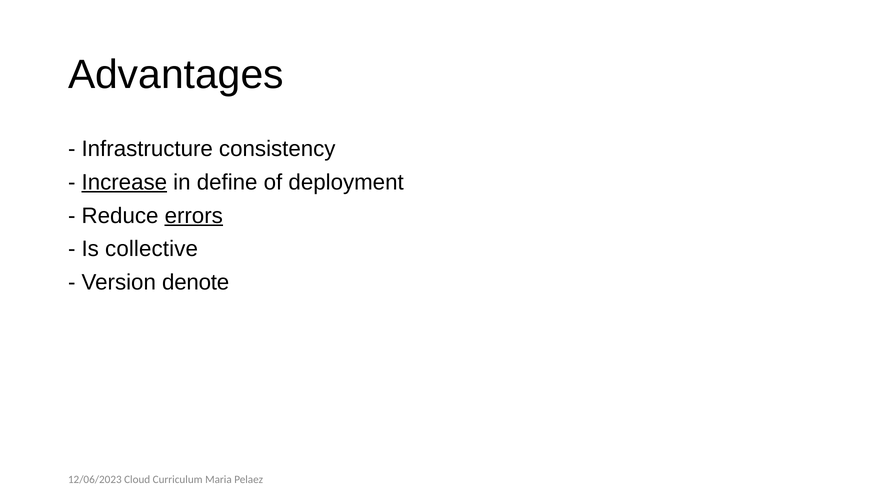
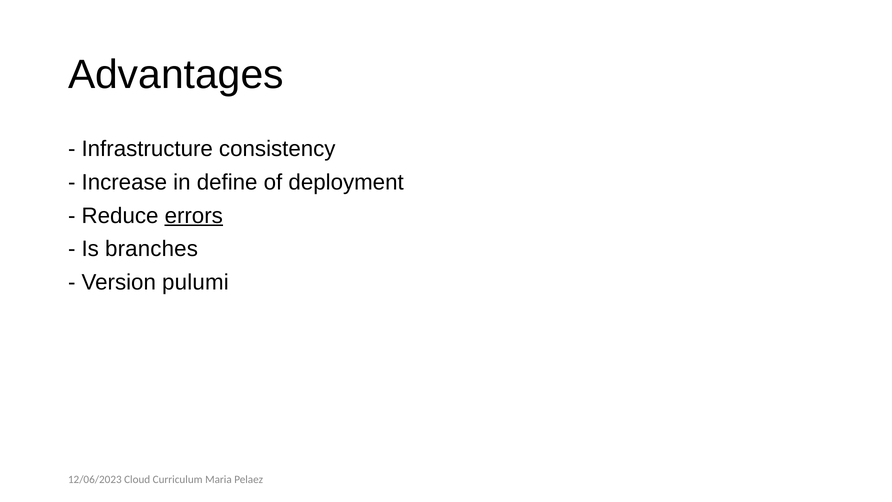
Increase underline: present -> none
collective: collective -> branches
denote: denote -> pulumi
